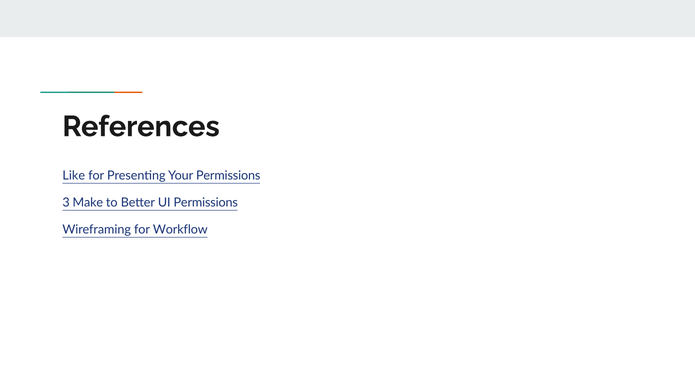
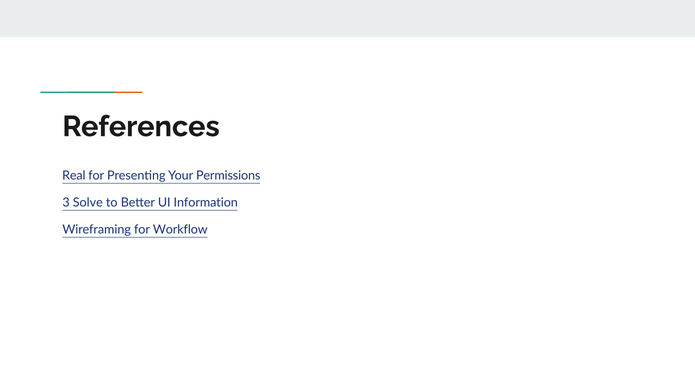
Like: Like -> Real
Make: Make -> Solve
UI Permissions: Permissions -> Information
